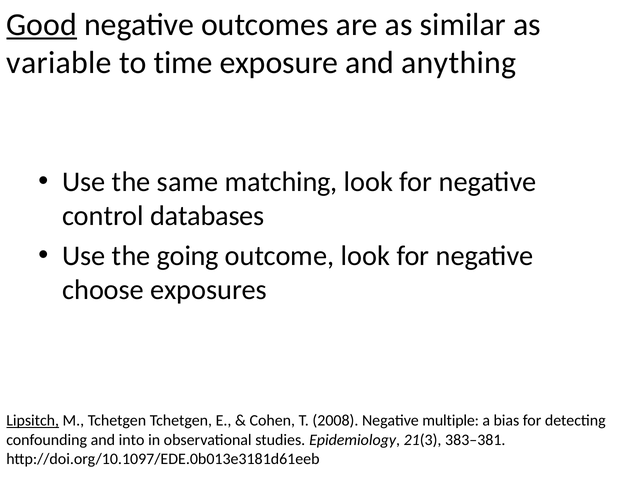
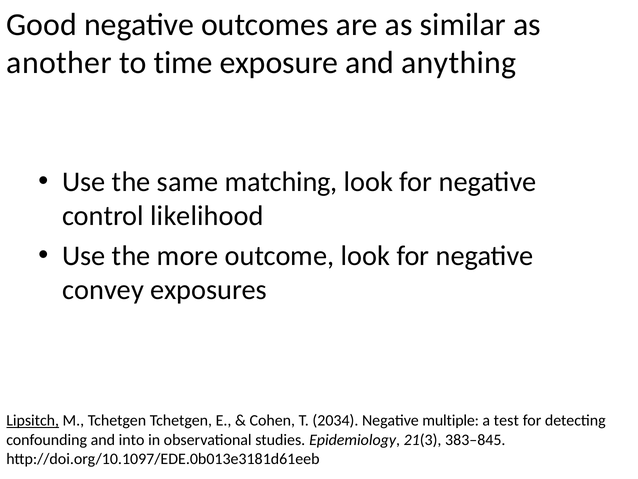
Good underline: present -> none
variable: variable -> another
databases: databases -> likelihood
going: going -> more
choose: choose -> convey
2008: 2008 -> 2034
bias: bias -> test
383–381: 383–381 -> 383–845
